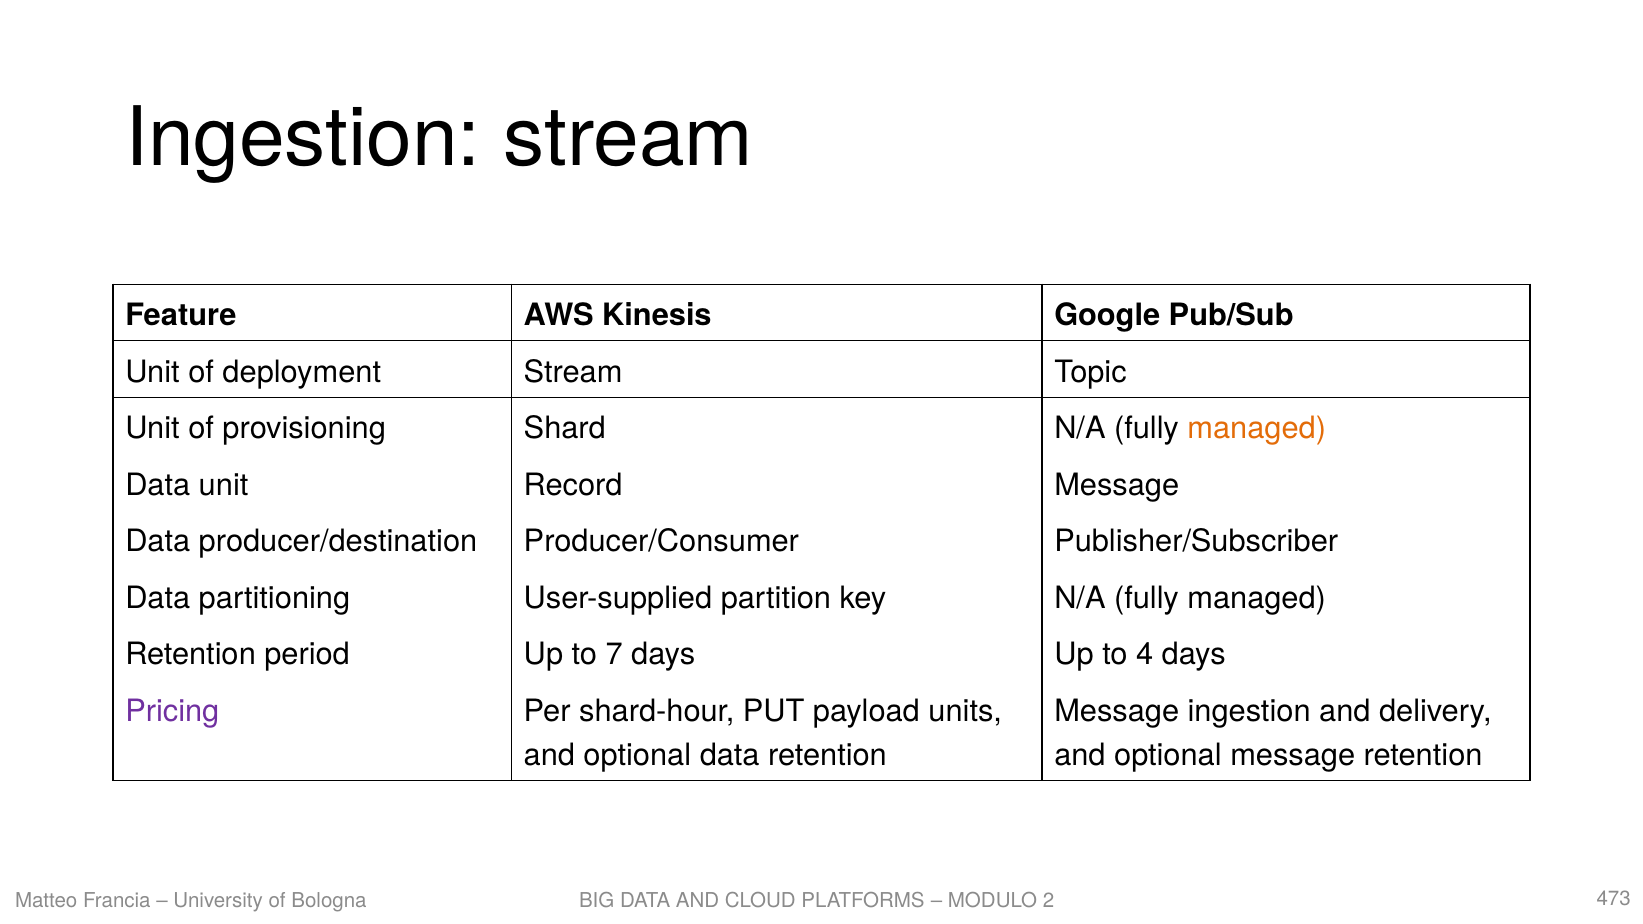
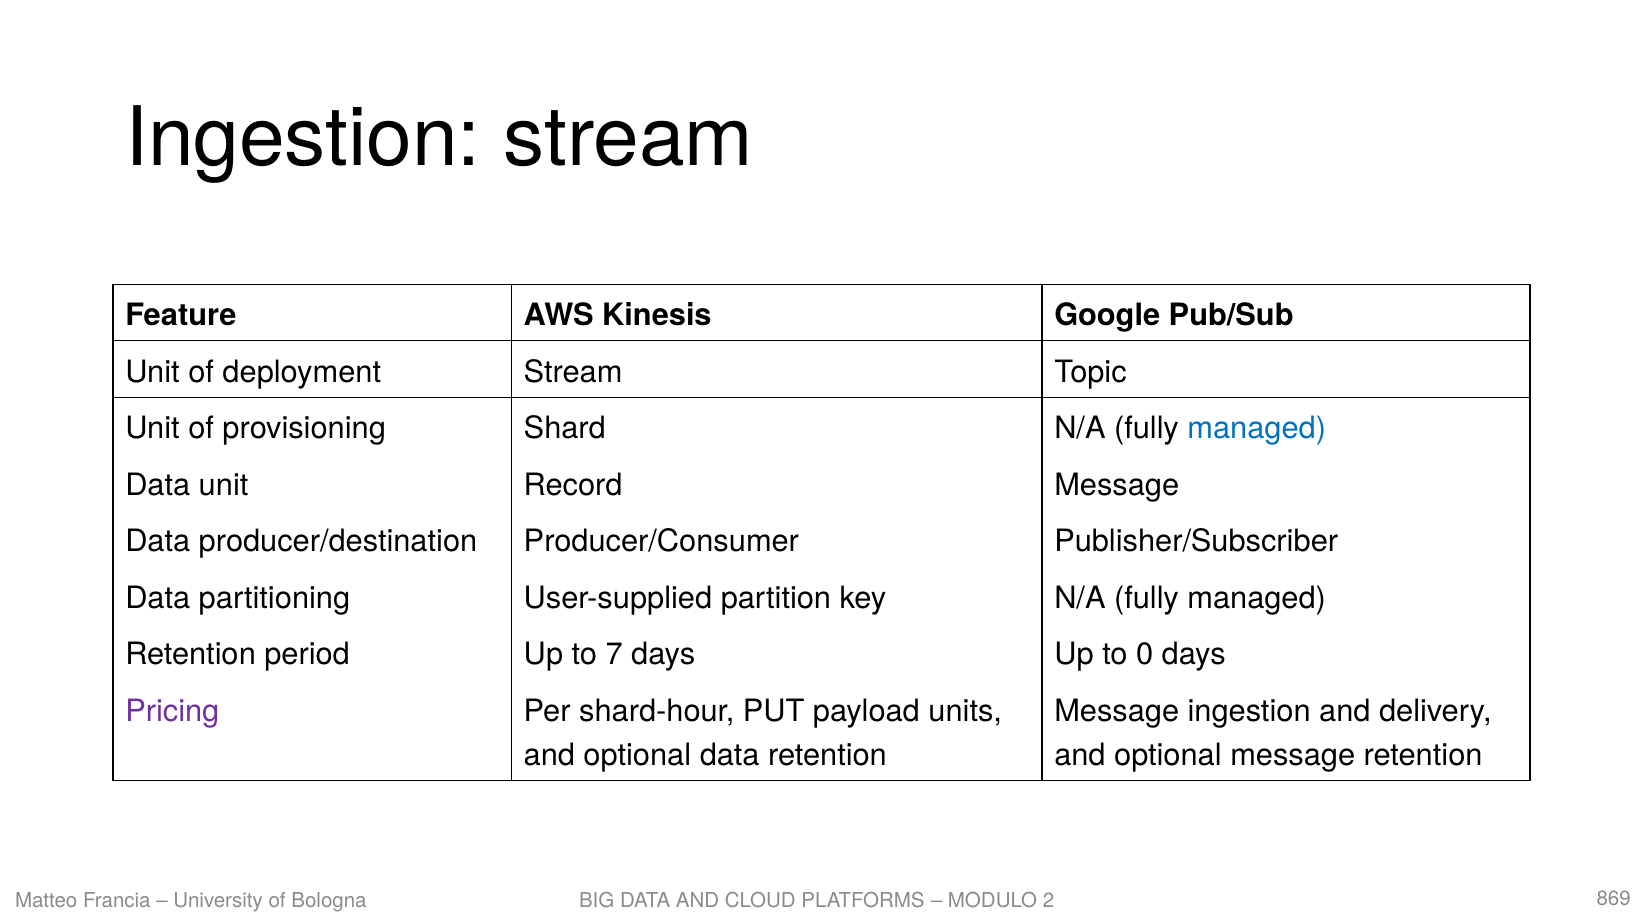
managed at (1257, 429) colour: orange -> blue
4: 4 -> 0
473: 473 -> 869
